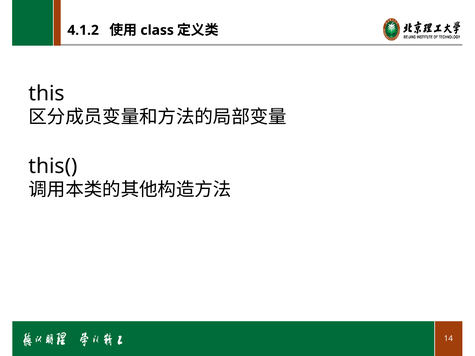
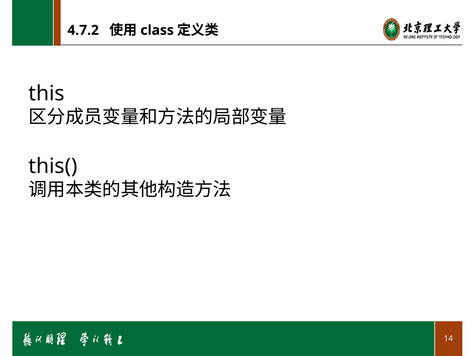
4.1.2: 4.1.2 -> 4.7.2
